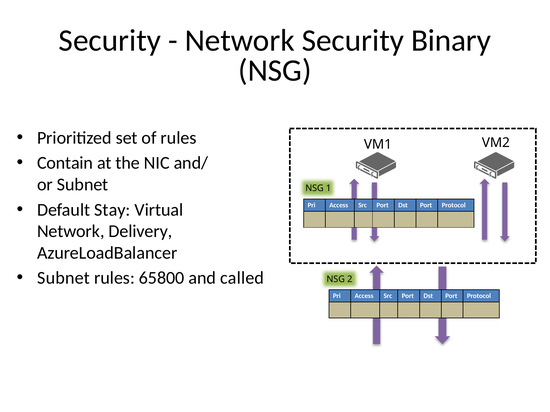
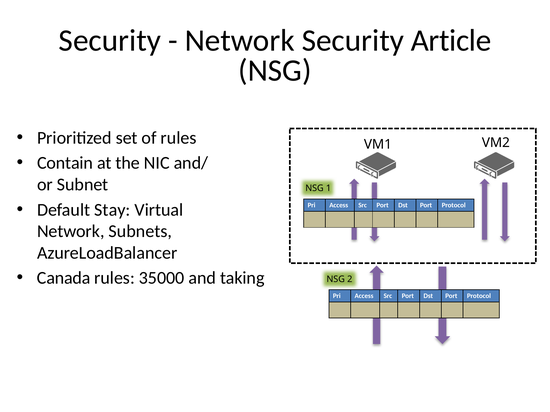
Binary: Binary -> Article
Delivery: Delivery -> Subnets
Subnet at (64, 278): Subnet -> Canada
65800: 65800 -> 35000
called: called -> taking
